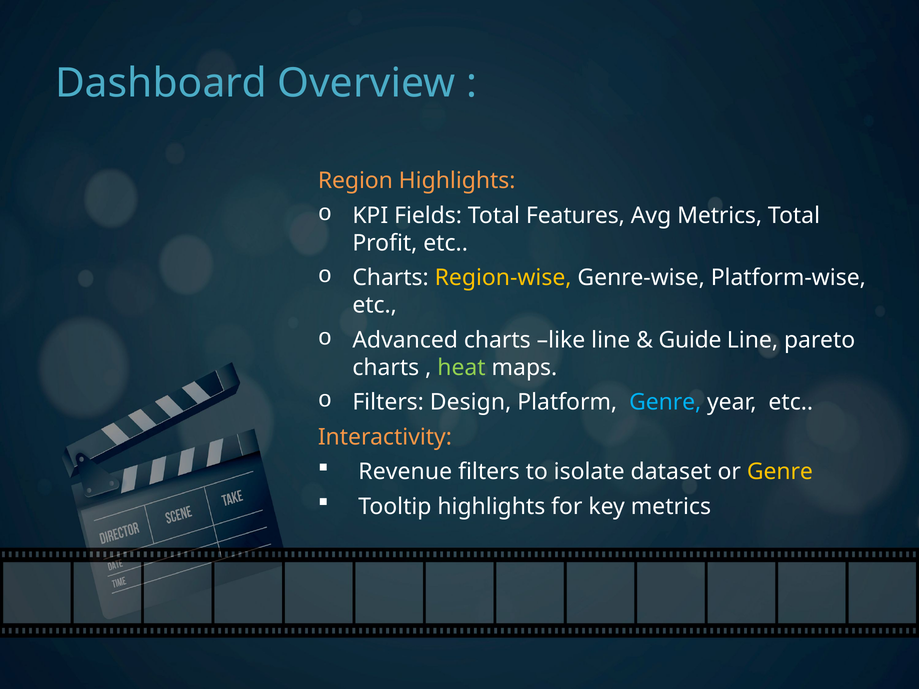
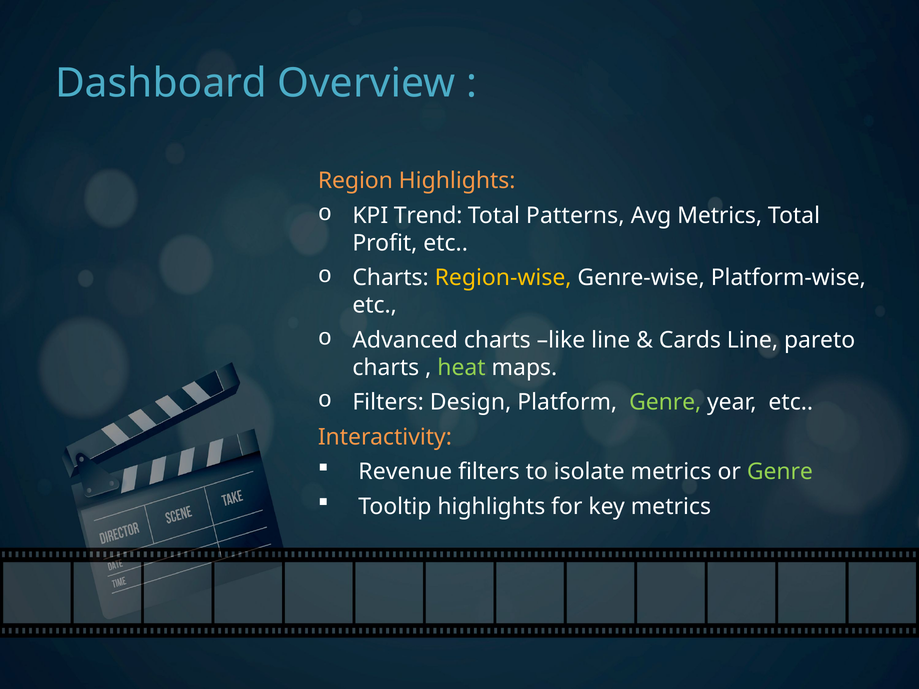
Fields: Fields -> Trend
Features: Features -> Patterns
Guide: Guide -> Cards
Genre at (665, 402) colour: light blue -> light green
isolate dataset: dataset -> metrics
Genre at (780, 472) colour: yellow -> light green
